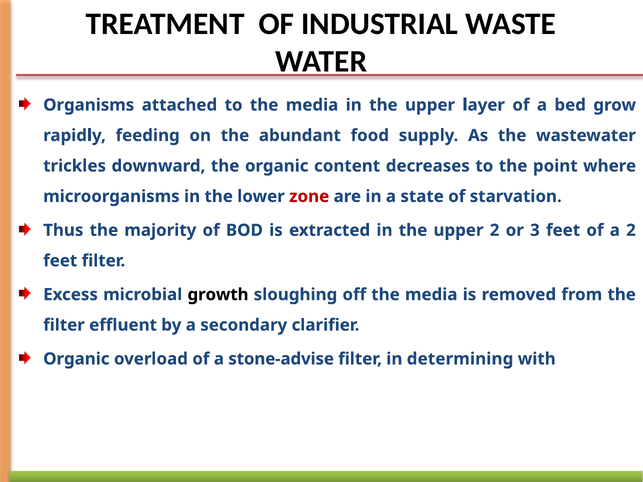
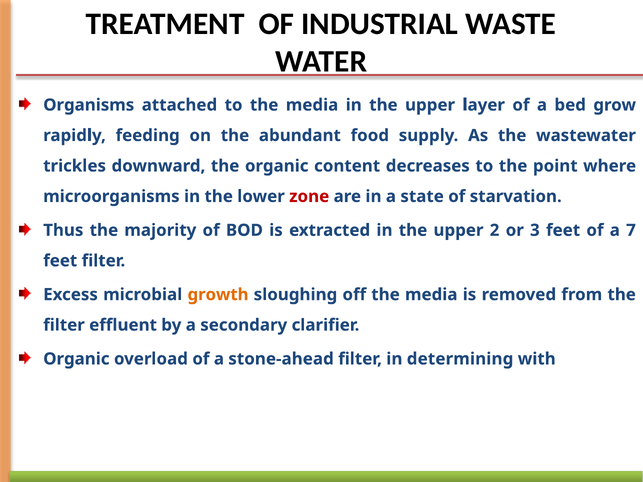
a 2: 2 -> 7
growth colour: black -> orange
stone-advise: stone-advise -> stone-ahead
